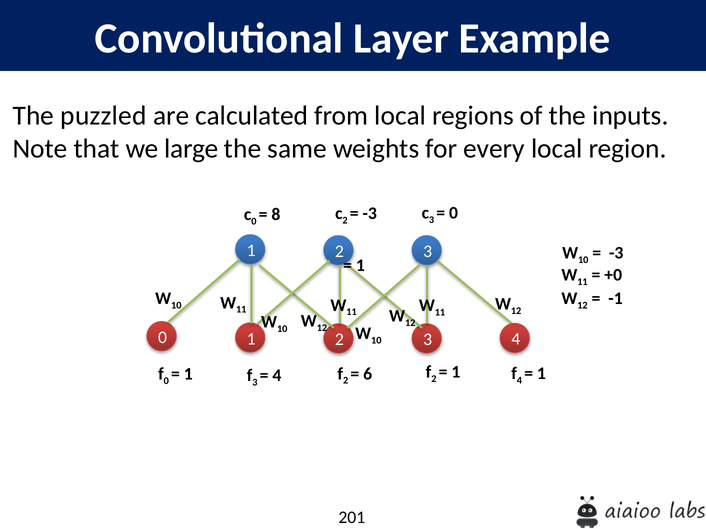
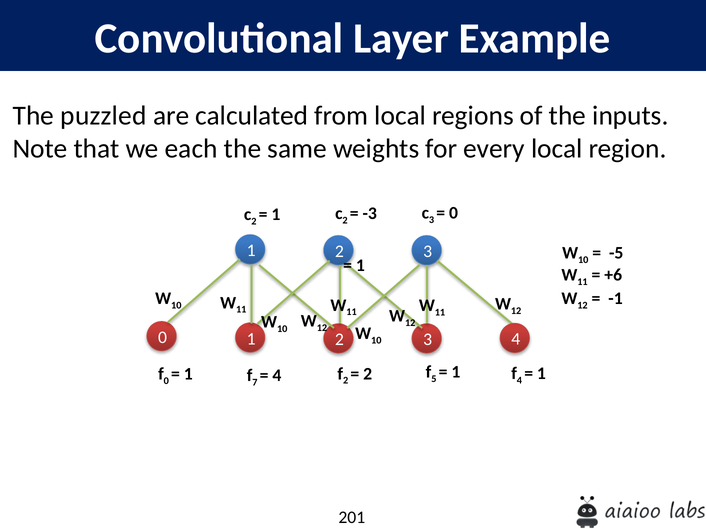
large: large -> each
0 at (254, 222): 0 -> 2
8 at (276, 215): 8 -> 1
-3 at (616, 253): -3 -> -5
+0: +0 -> +6
3 at (255, 383): 3 -> 7
6 at (368, 374): 6 -> 2
2 at (434, 379): 2 -> 5
